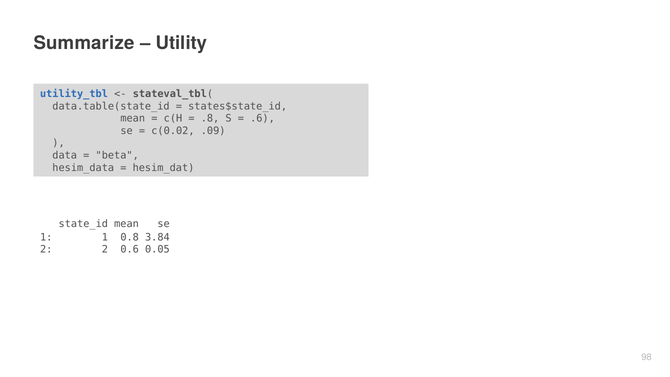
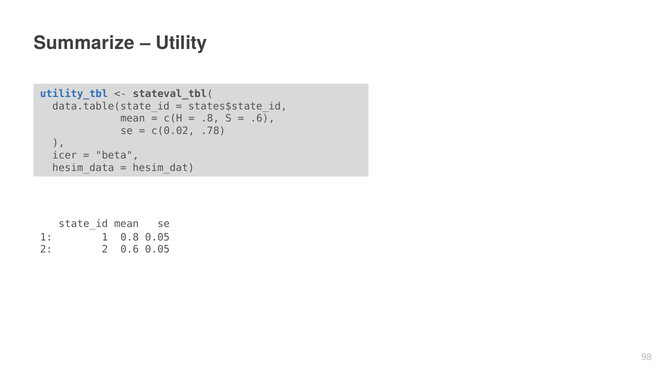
.09: .09 -> .78
data: data -> icer
0.8 3.84: 3.84 -> 0.05
